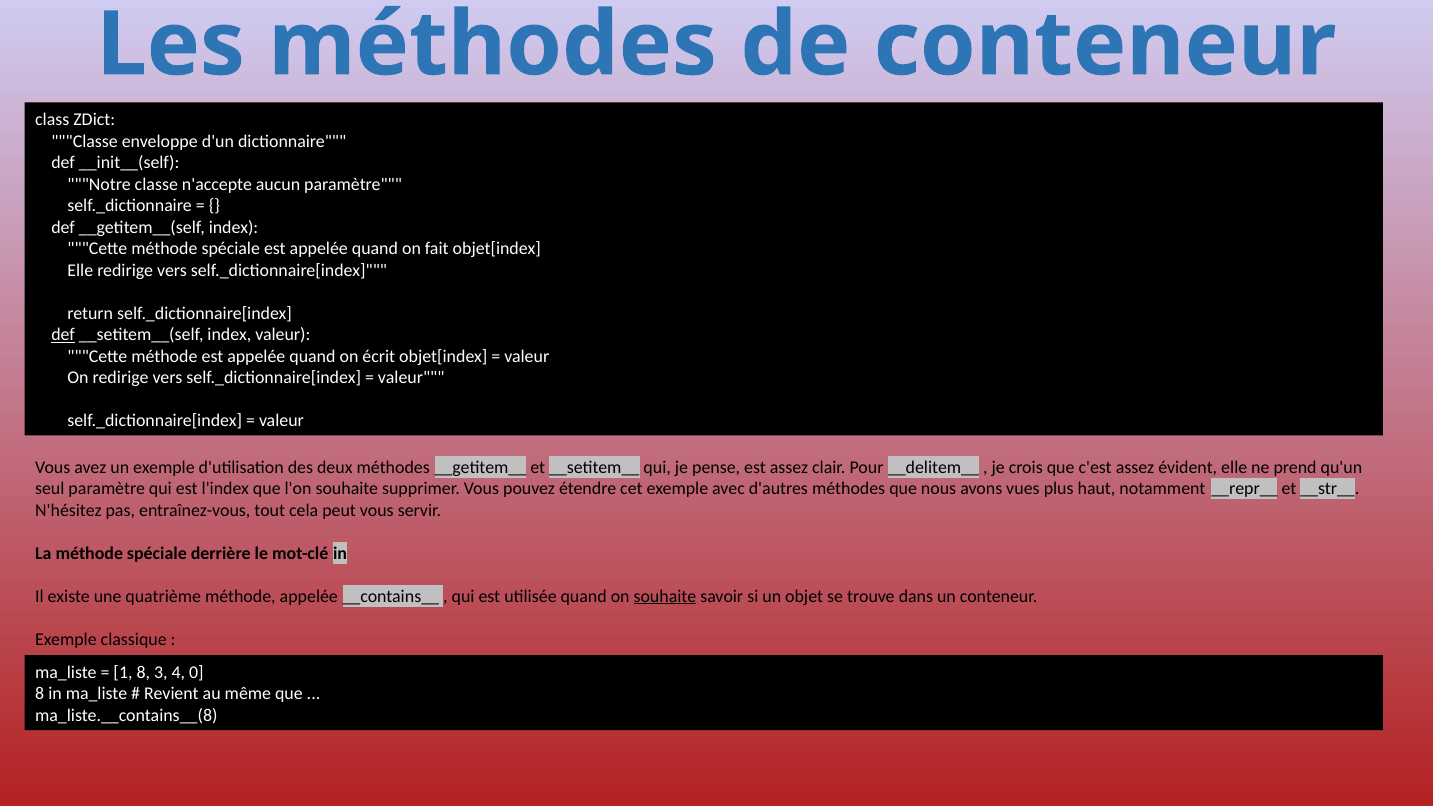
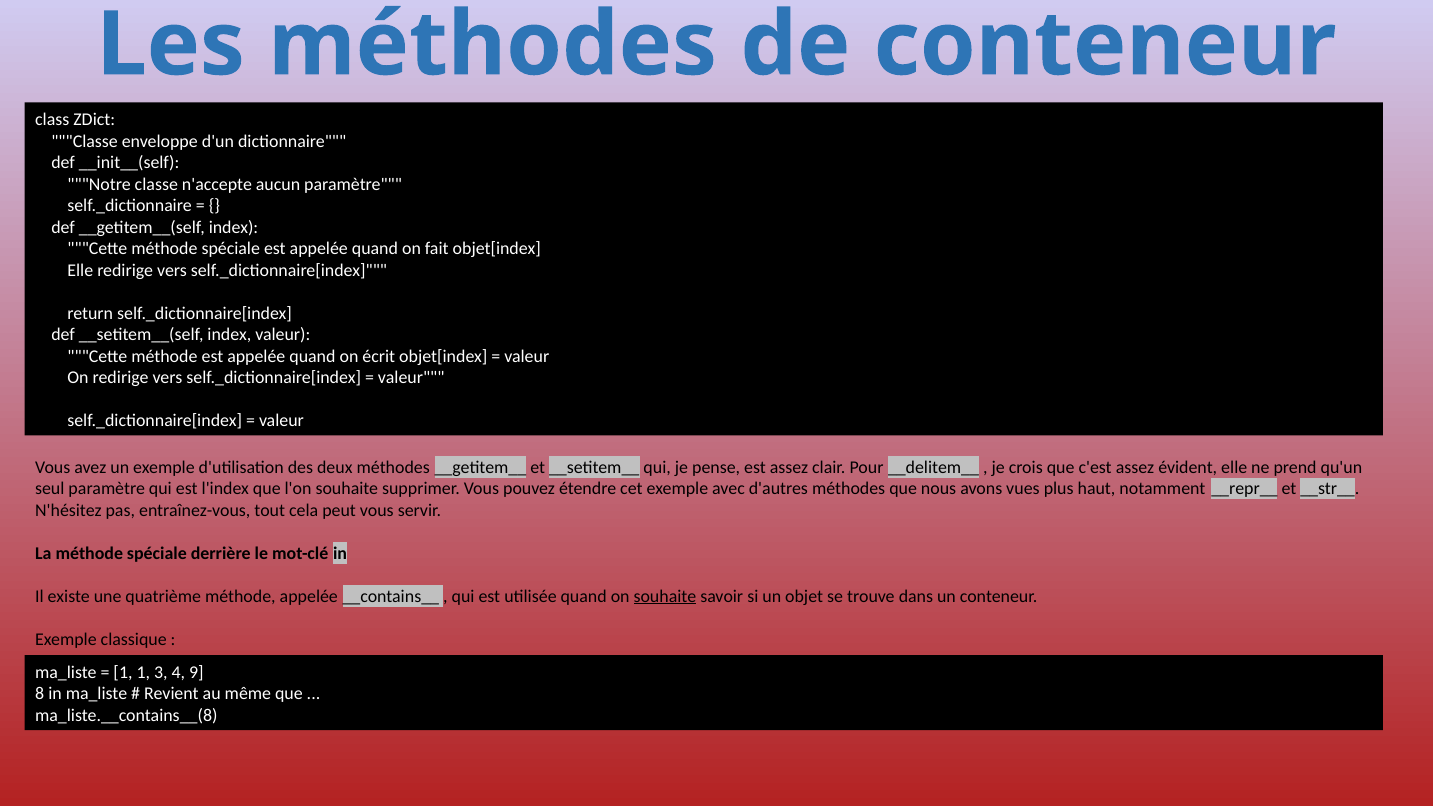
def at (63, 335) underline: present -> none
1 8: 8 -> 1
0: 0 -> 9
